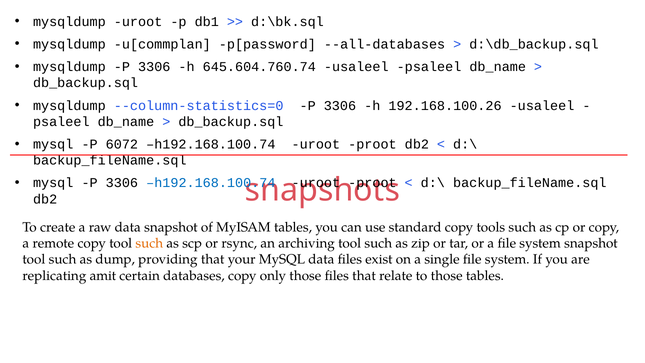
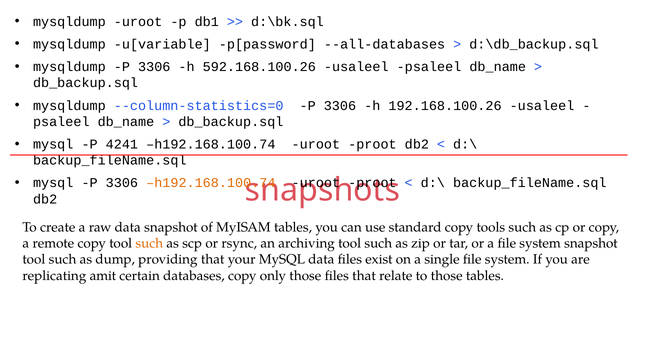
u[commplan: u[commplan -> u[variable
645.604.760.74: 645.604.760.74 -> 592.168.100.26
6072: 6072 -> 4241
h192.168.100.74 at (211, 183) colour: blue -> orange
